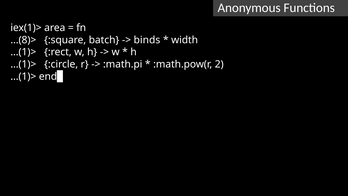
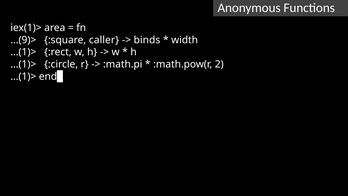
...(8)>: ...(8)> -> ...(9)>
batch: batch -> caller
